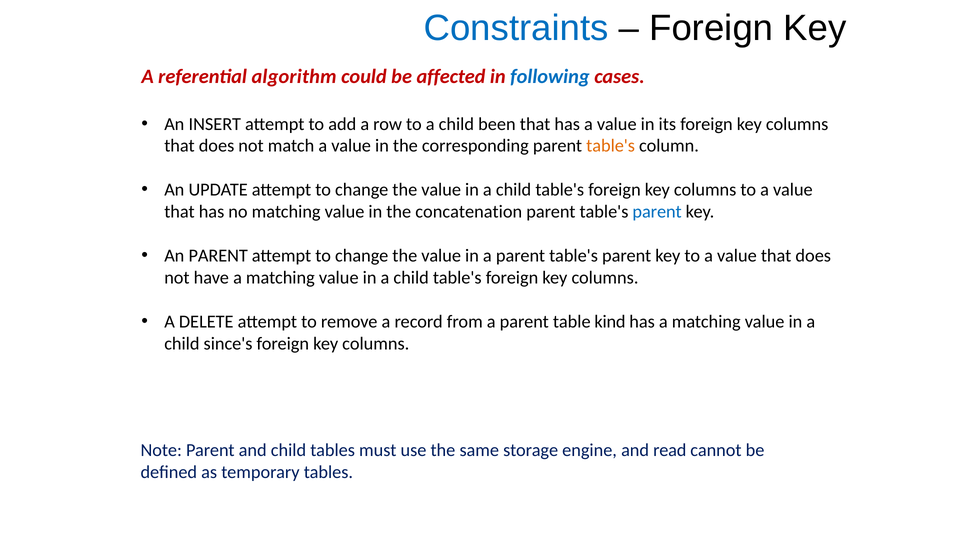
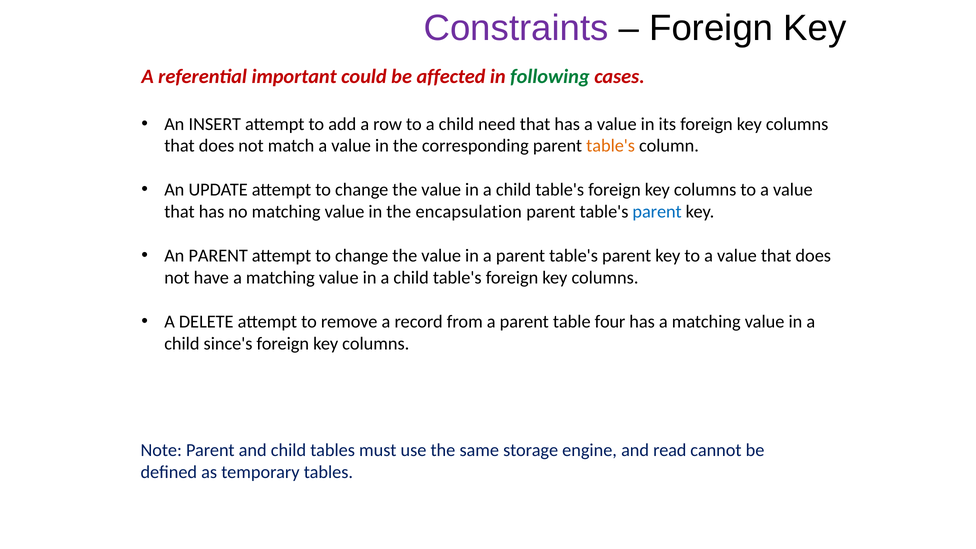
Constraints colour: blue -> purple
algorithm: algorithm -> important
following colour: blue -> green
been: been -> need
concatenation: concatenation -> encapsulation
kind: kind -> four
